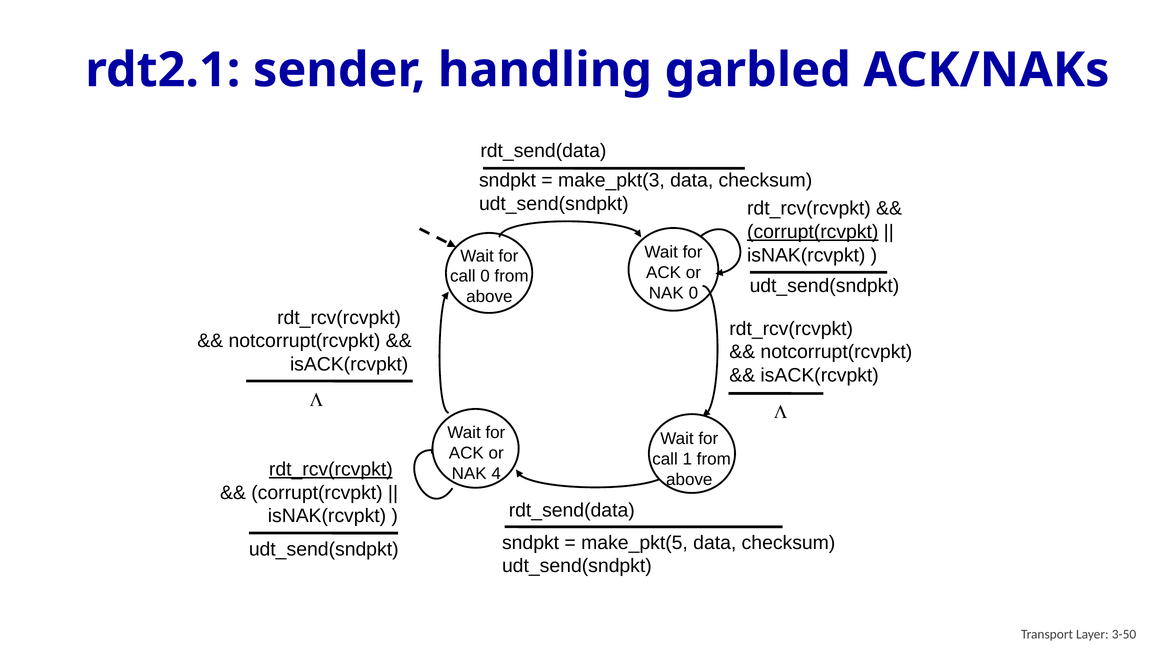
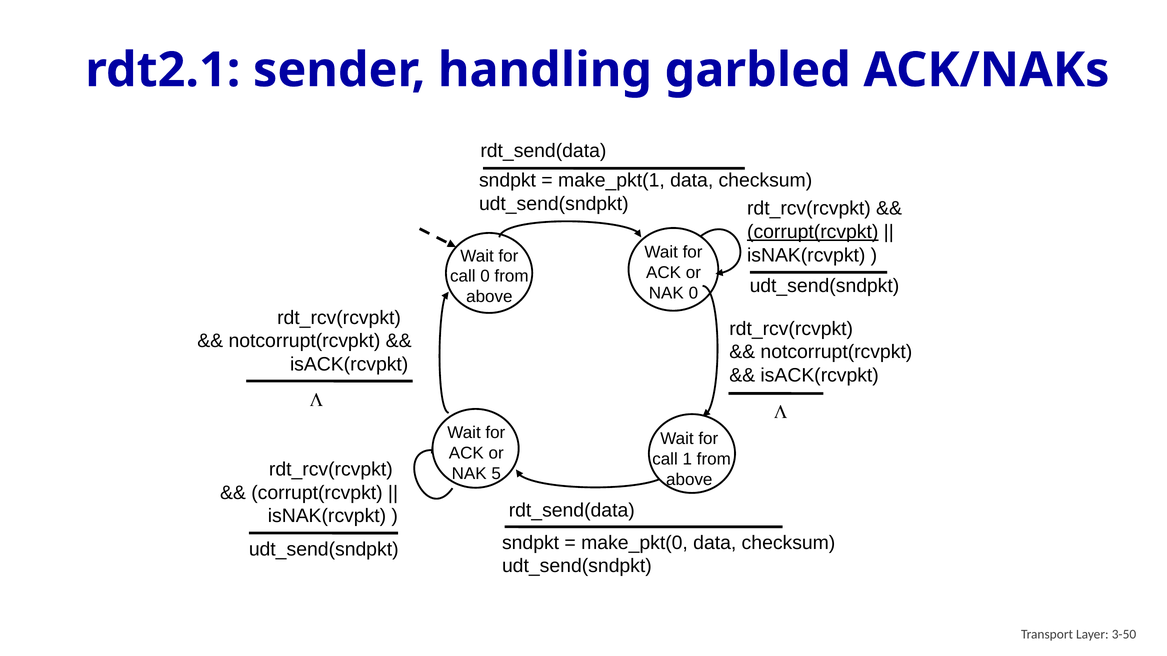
make_pkt(3: make_pkt(3 -> make_pkt(1
rdt_rcv(rcvpkt at (331, 470) underline: present -> none
4: 4 -> 5
make_pkt(5: make_pkt(5 -> make_pkt(0
